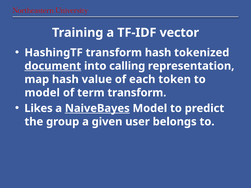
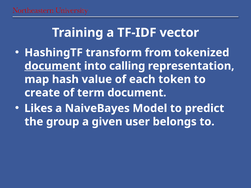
transform hash: hash -> from
model at (42, 93): model -> create
term transform: transform -> document
NaiveBayes underline: present -> none
